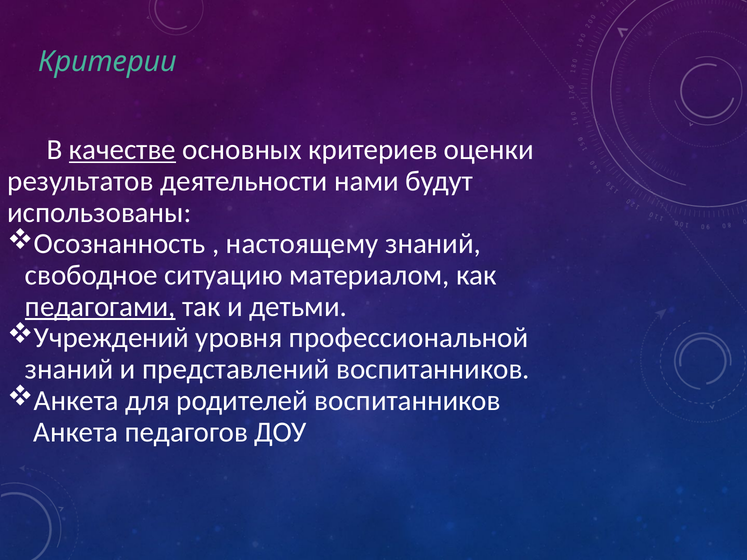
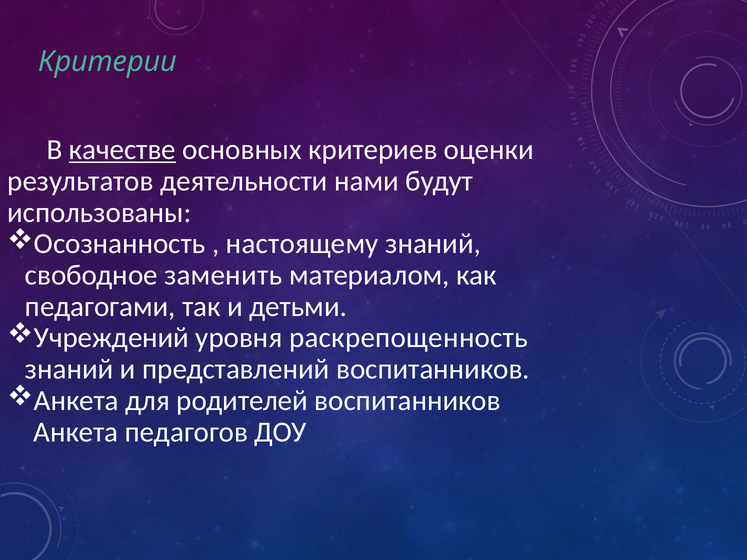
ситуацию: ситуацию -> заменить
педагогами underline: present -> none
профессиональной: профессиональной -> раскрепощенность
